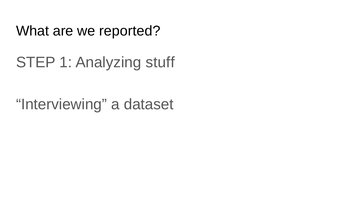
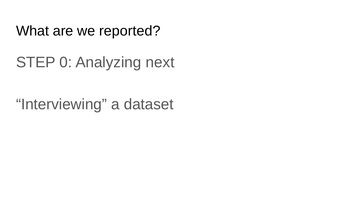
1: 1 -> 0
stuff: stuff -> next
